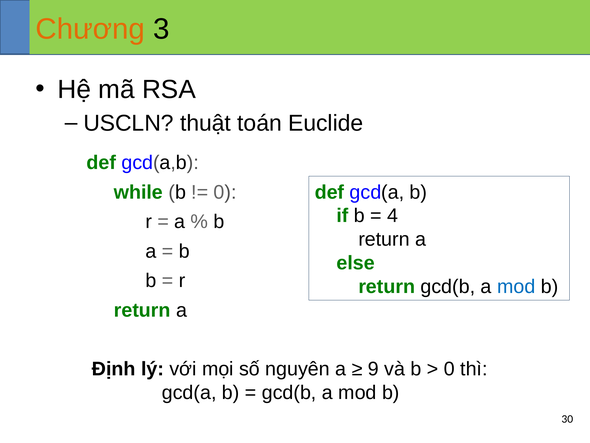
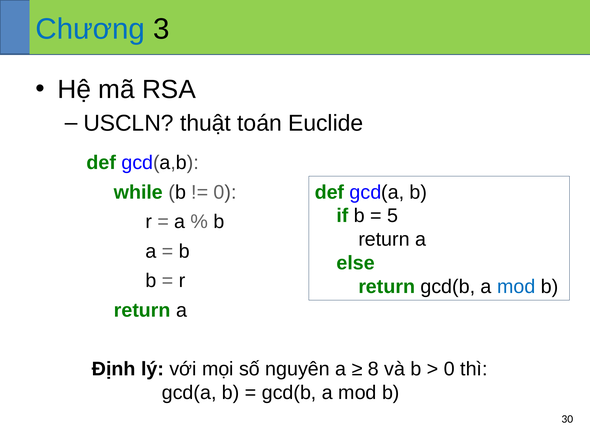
Chương colour: orange -> blue
4: 4 -> 5
9: 9 -> 8
